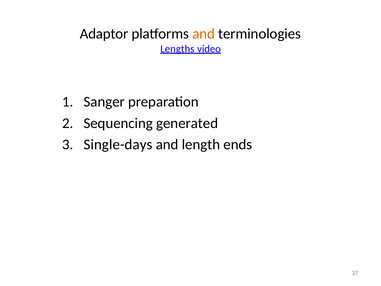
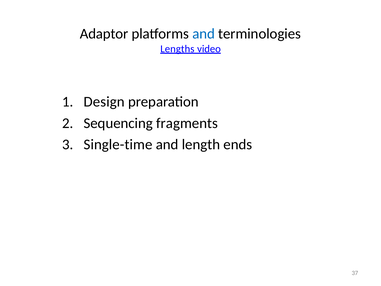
and at (204, 34) colour: orange -> blue
Sanger: Sanger -> Design
generated: generated -> fragments
Single-days: Single-days -> Single-time
